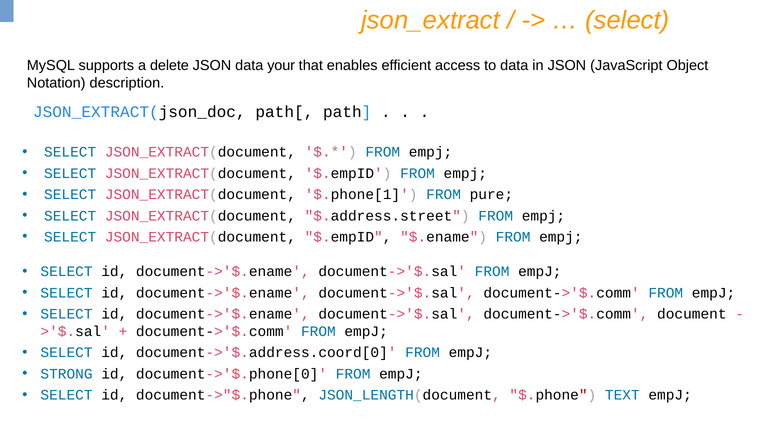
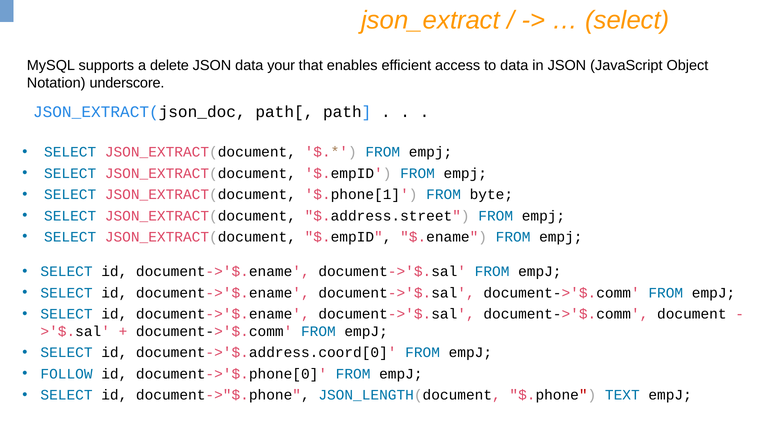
description: description -> underscore
pure: pure -> byte
STRONG: STRONG -> FOLLOW
